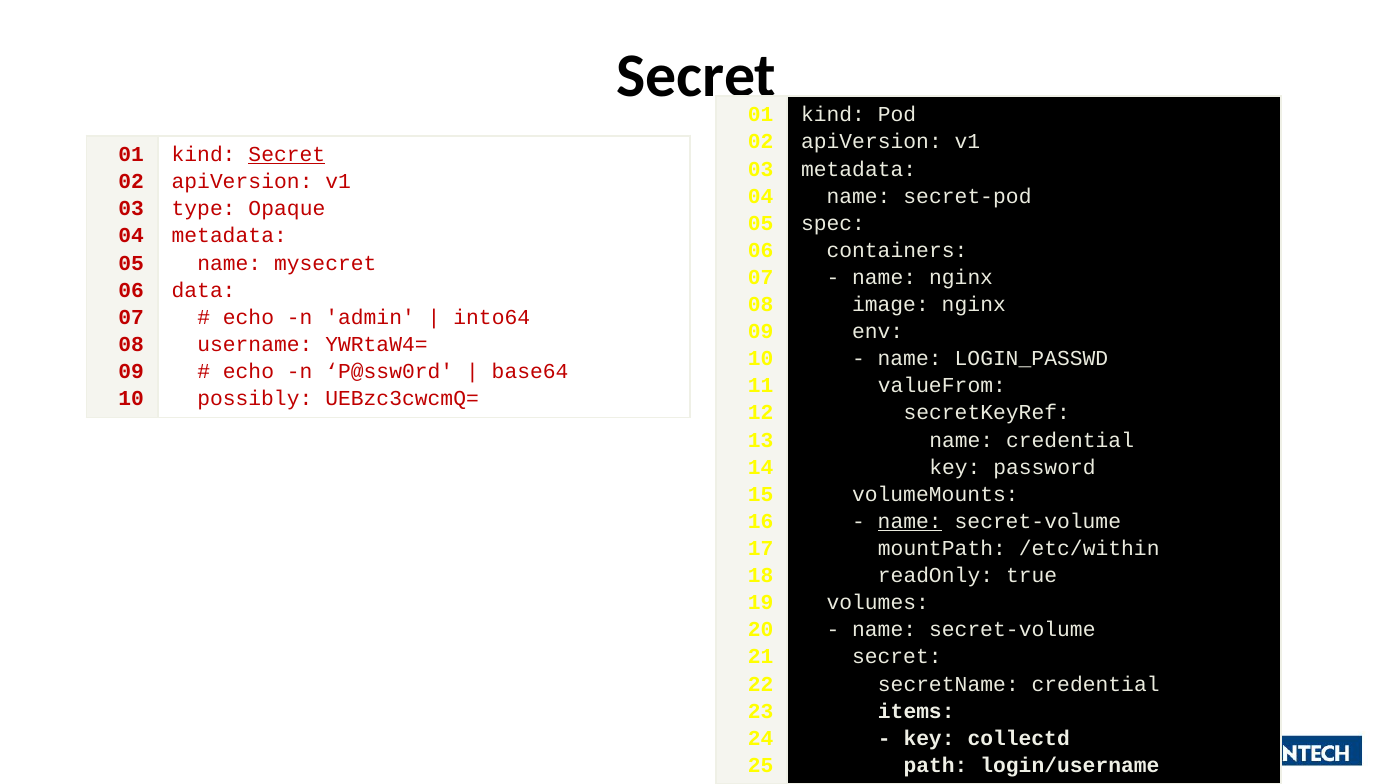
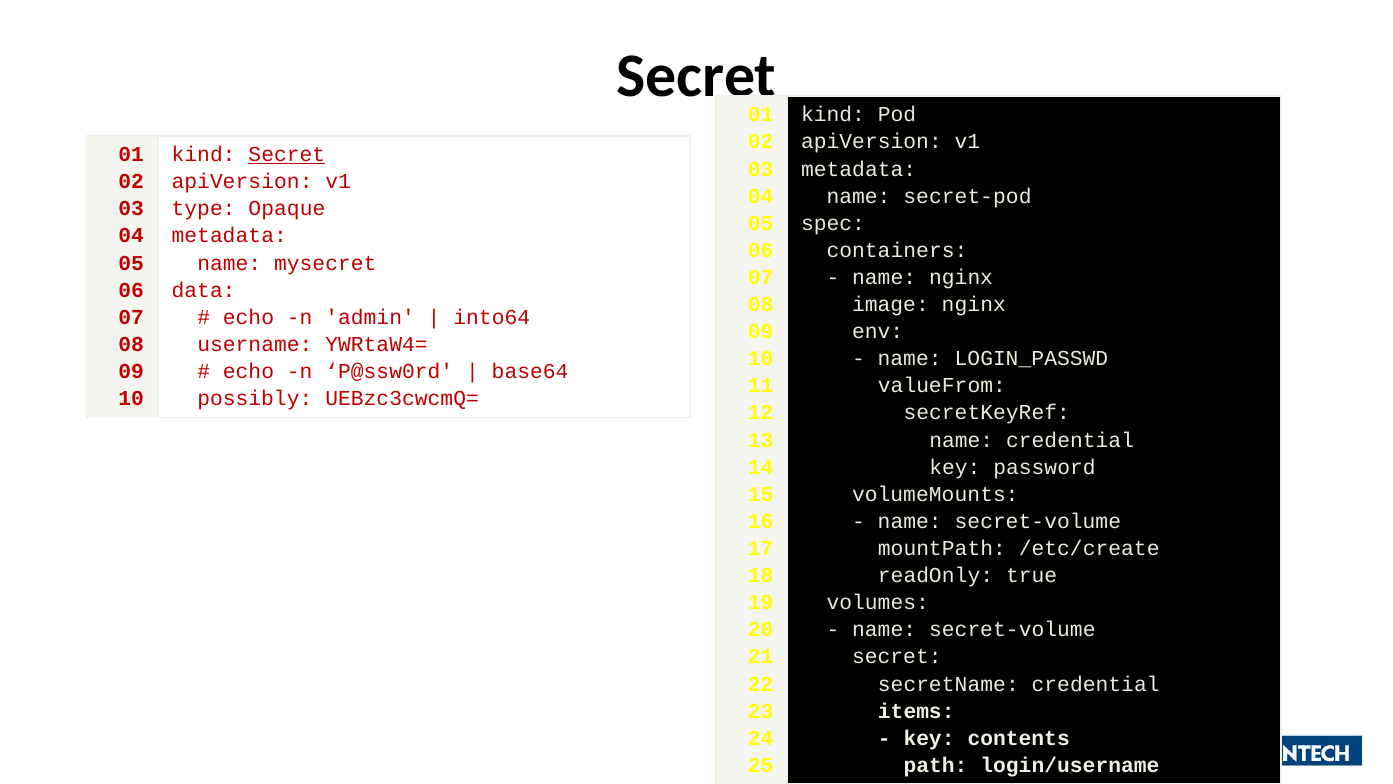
name at (910, 521) underline: present -> none
/etc/within: /etc/within -> /etc/create
collectd: collectd -> contents
